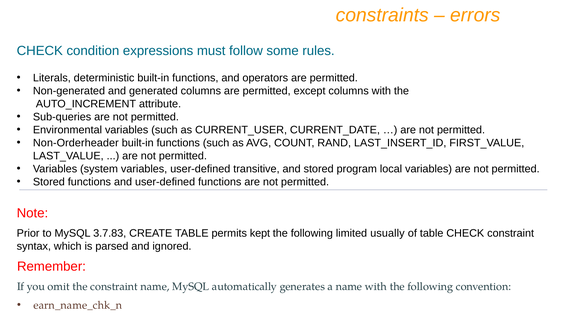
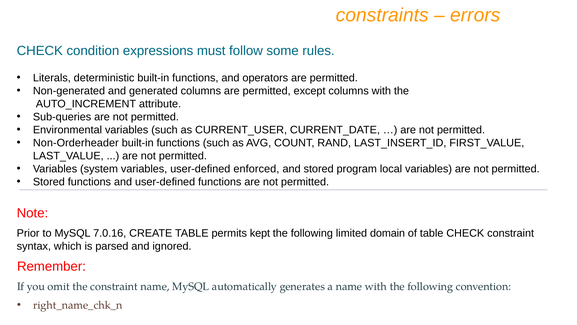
transitive: transitive -> enforced
3.7.83: 3.7.83 -> 7.0.16
usually: usually -> domain
earn_name_chk_n: earn_name_chk_n -> right_name_chk_n
